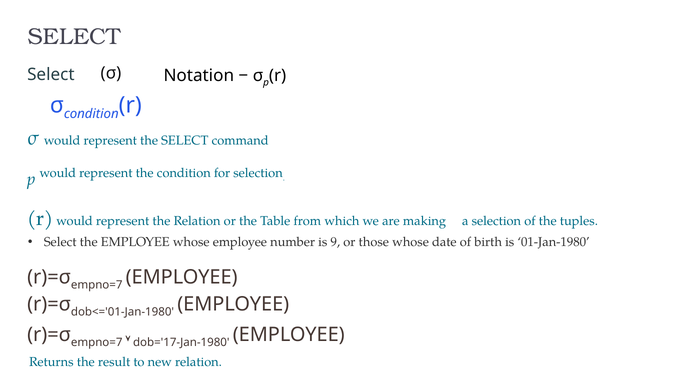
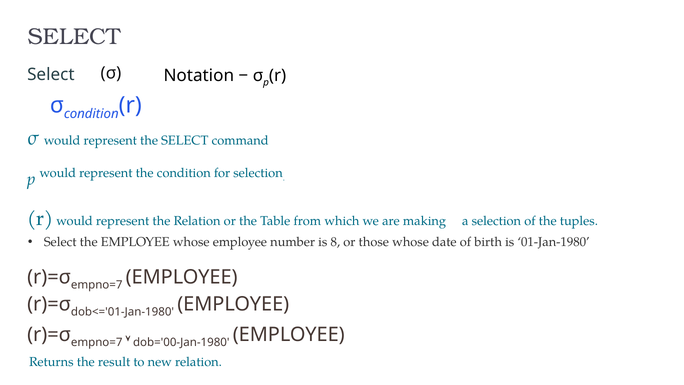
9: 9 -> 8
dob='17-Jan-1980: dob='17-Jan-1980 -> dob='00-Jan-1980
